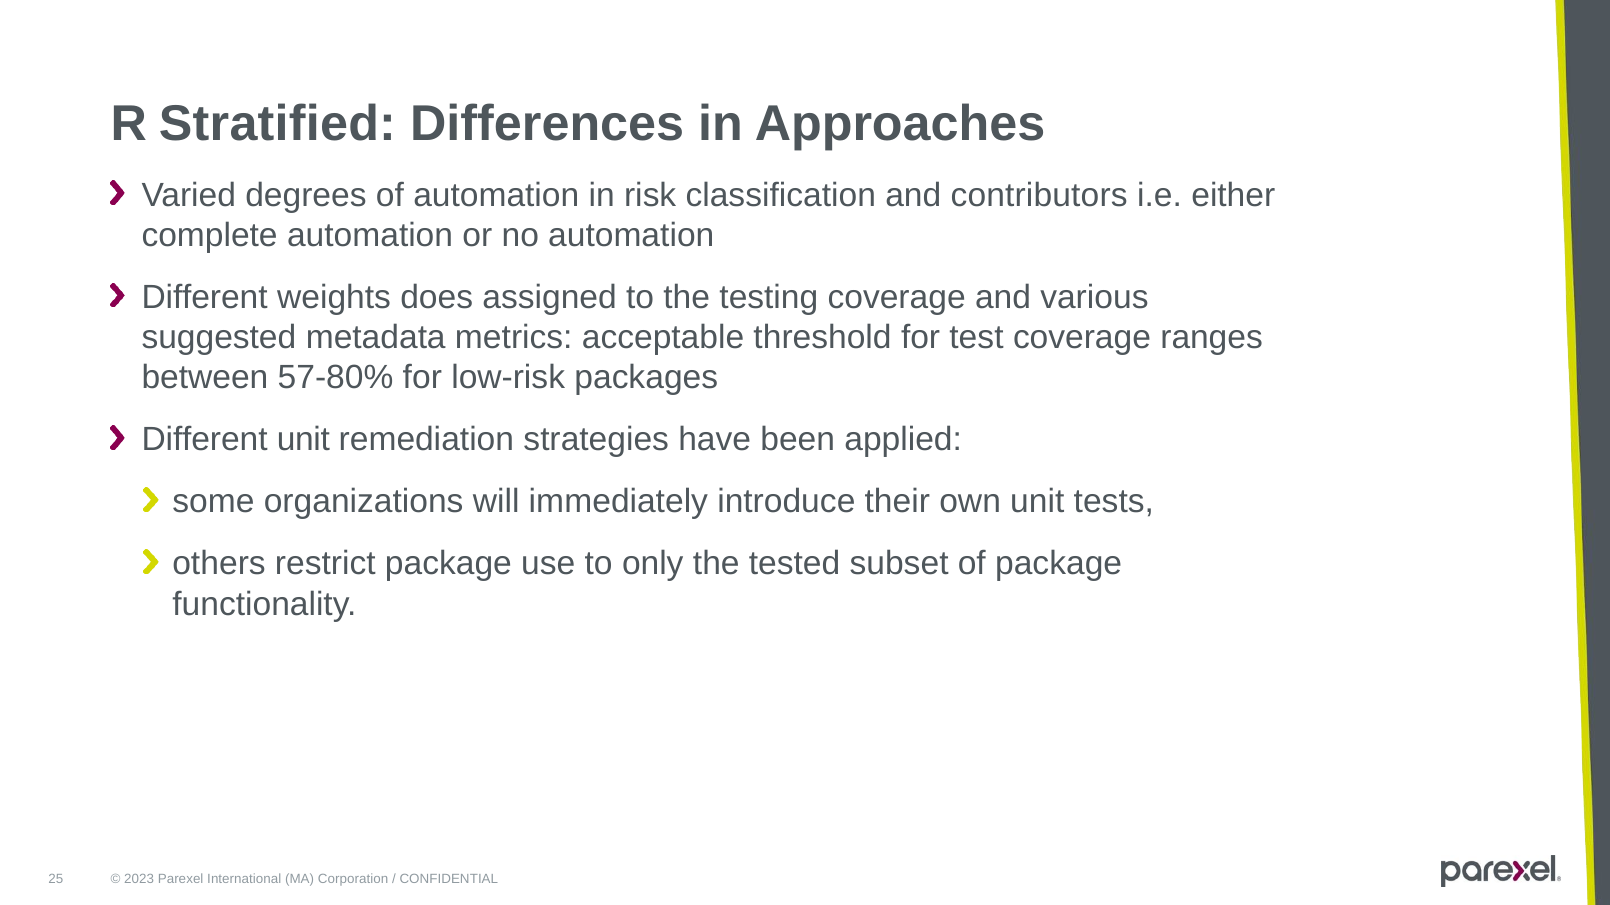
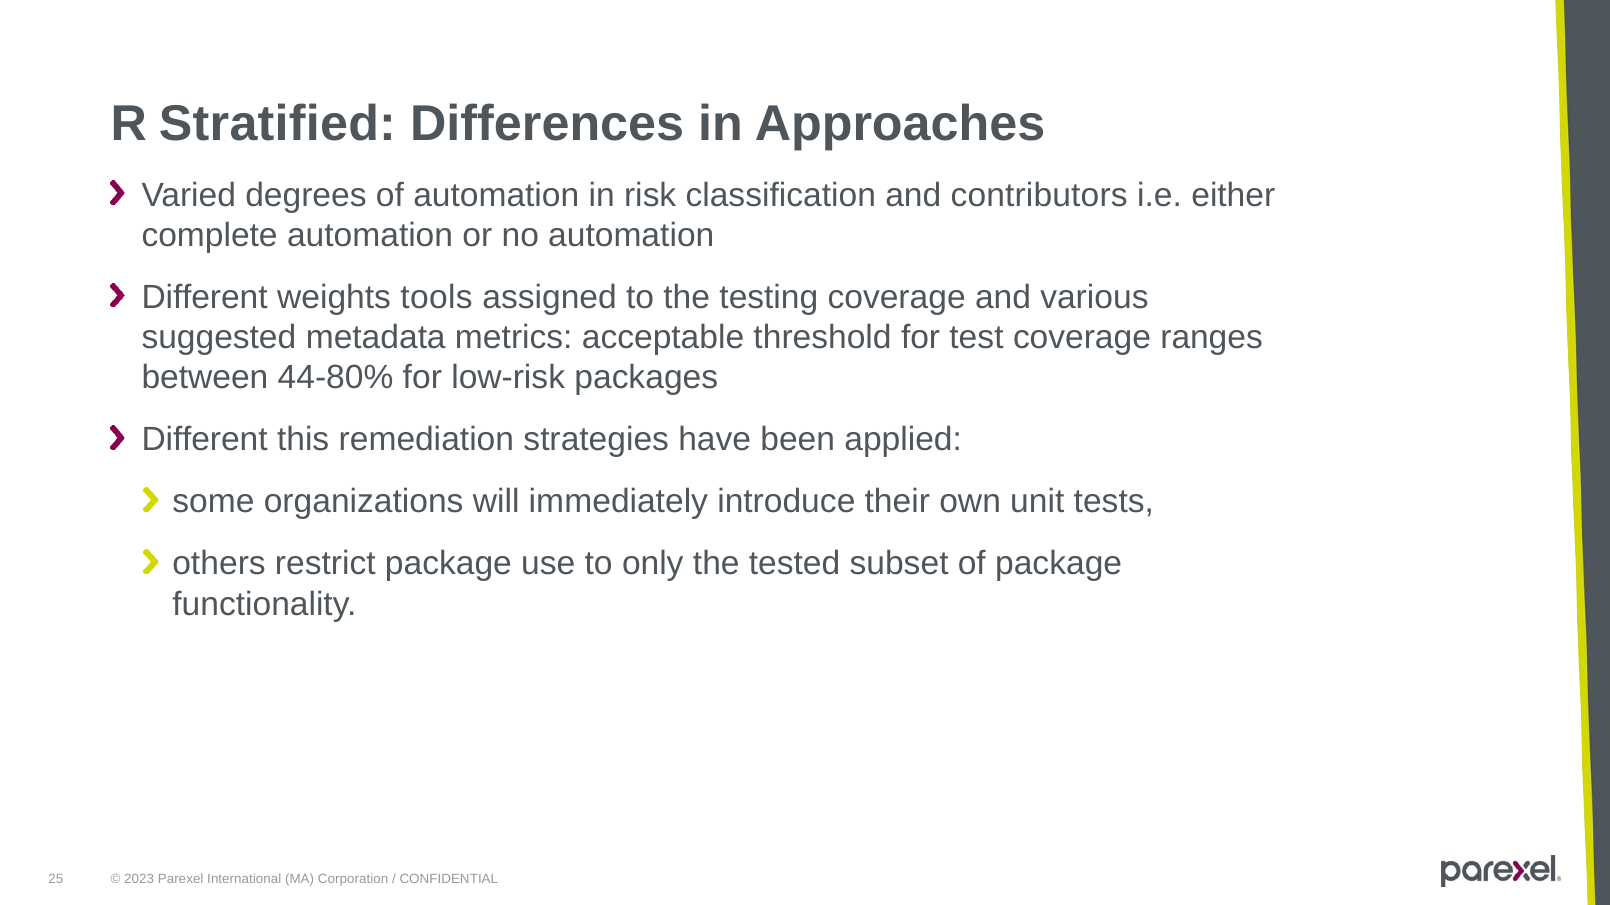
does: does -> tools
57-80%: 57-80% -> 44-80%
Different unit: unit -> this
